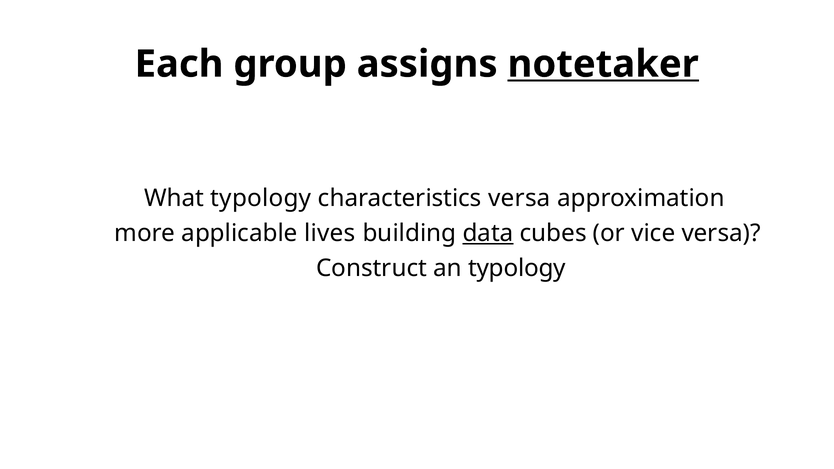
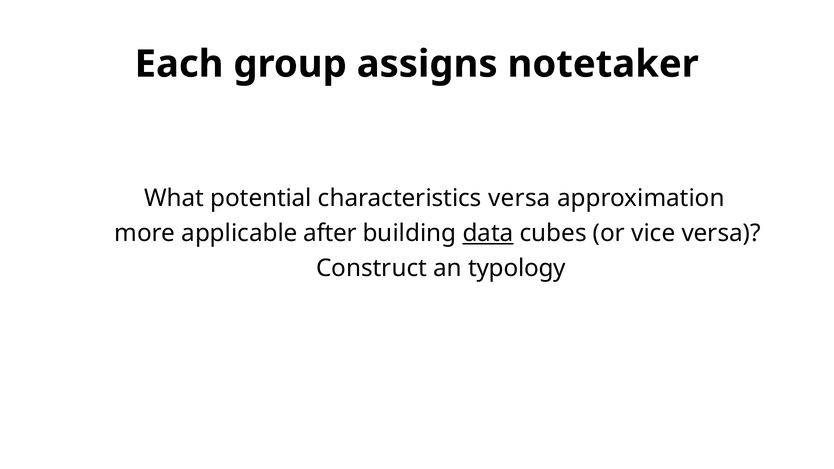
notetaker underline: present -> none
What typology: typology -> potential
lives: lives -> after
